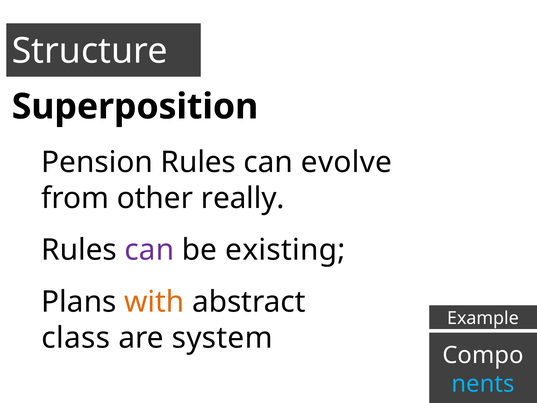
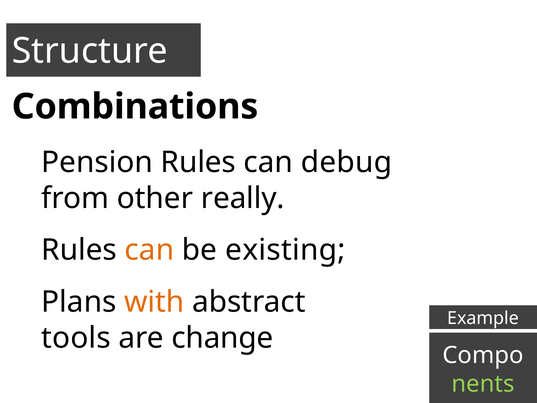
Superposition: Superposition -> Combinations
evolve: evolve -> debug
can at (149, 250) colour: purple -> orange
class: class -> tools
system: system -> change
nents colour: light blue -> light green
